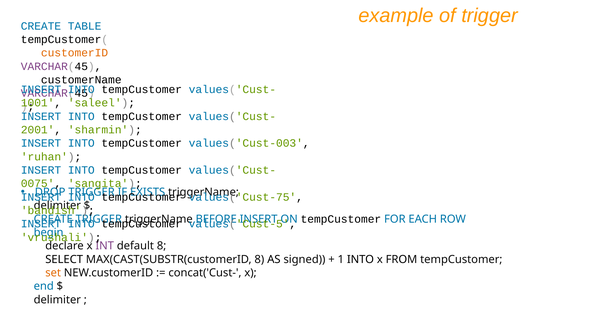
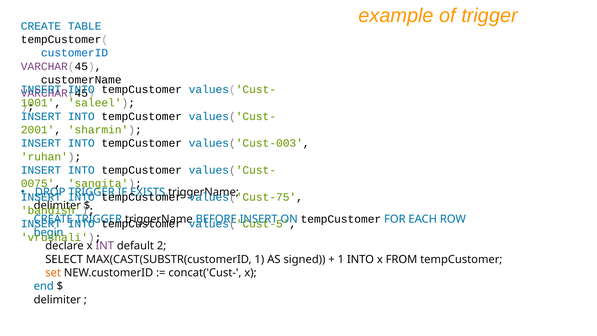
customerID colour: orange -> blue
default 8: 8 -> 2
MAX(CAST(SUBSTR(customerID 8: 8 -> 1
